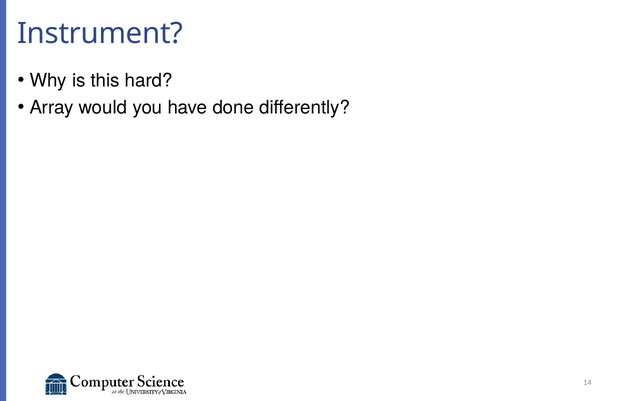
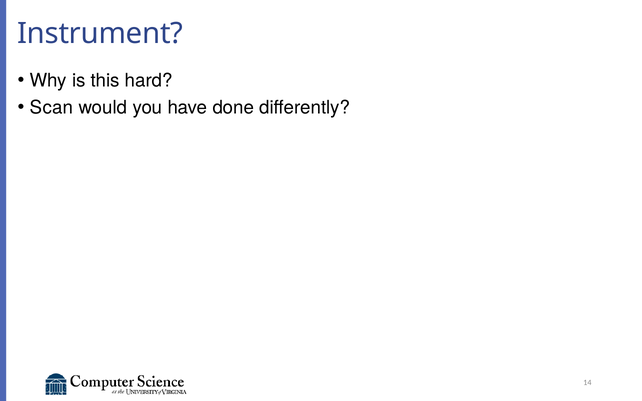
Array: Array -> Scan
